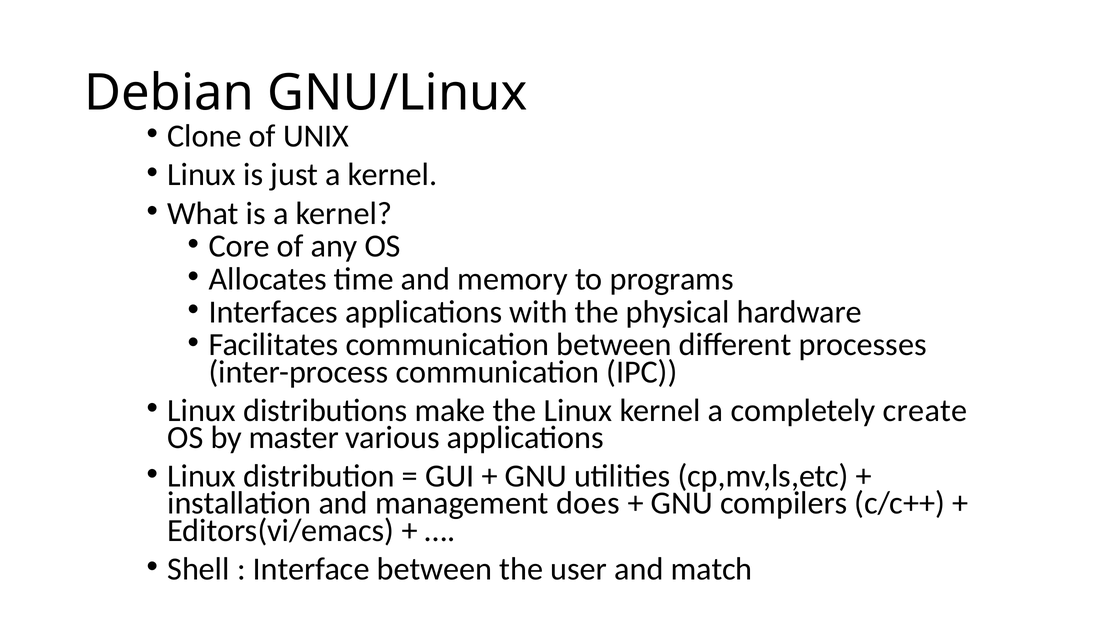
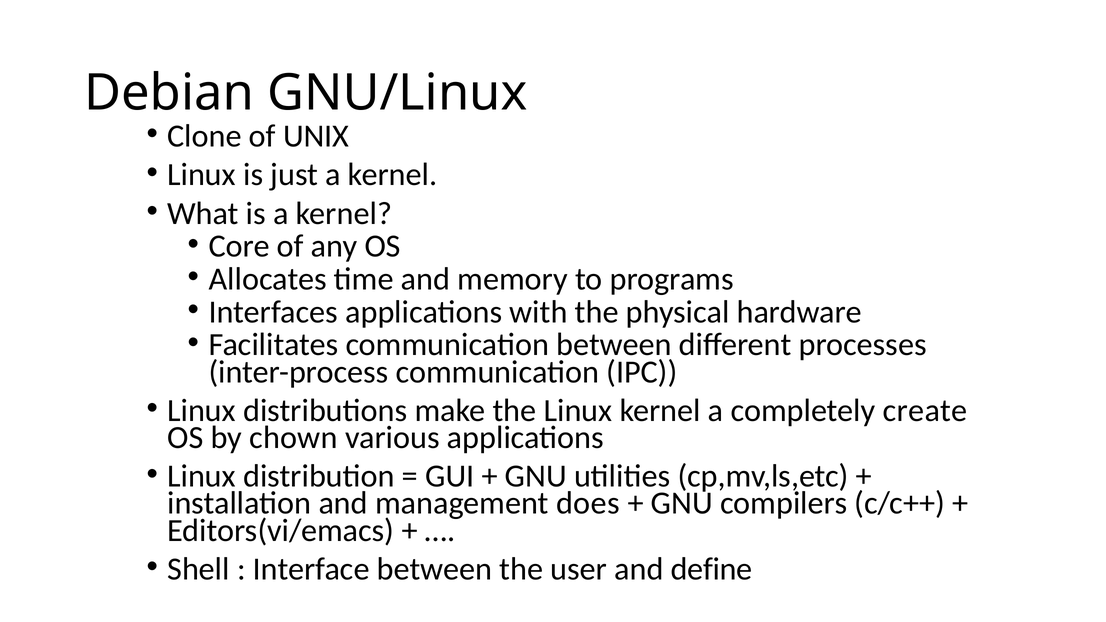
master: master -> chown
match: match -> define
